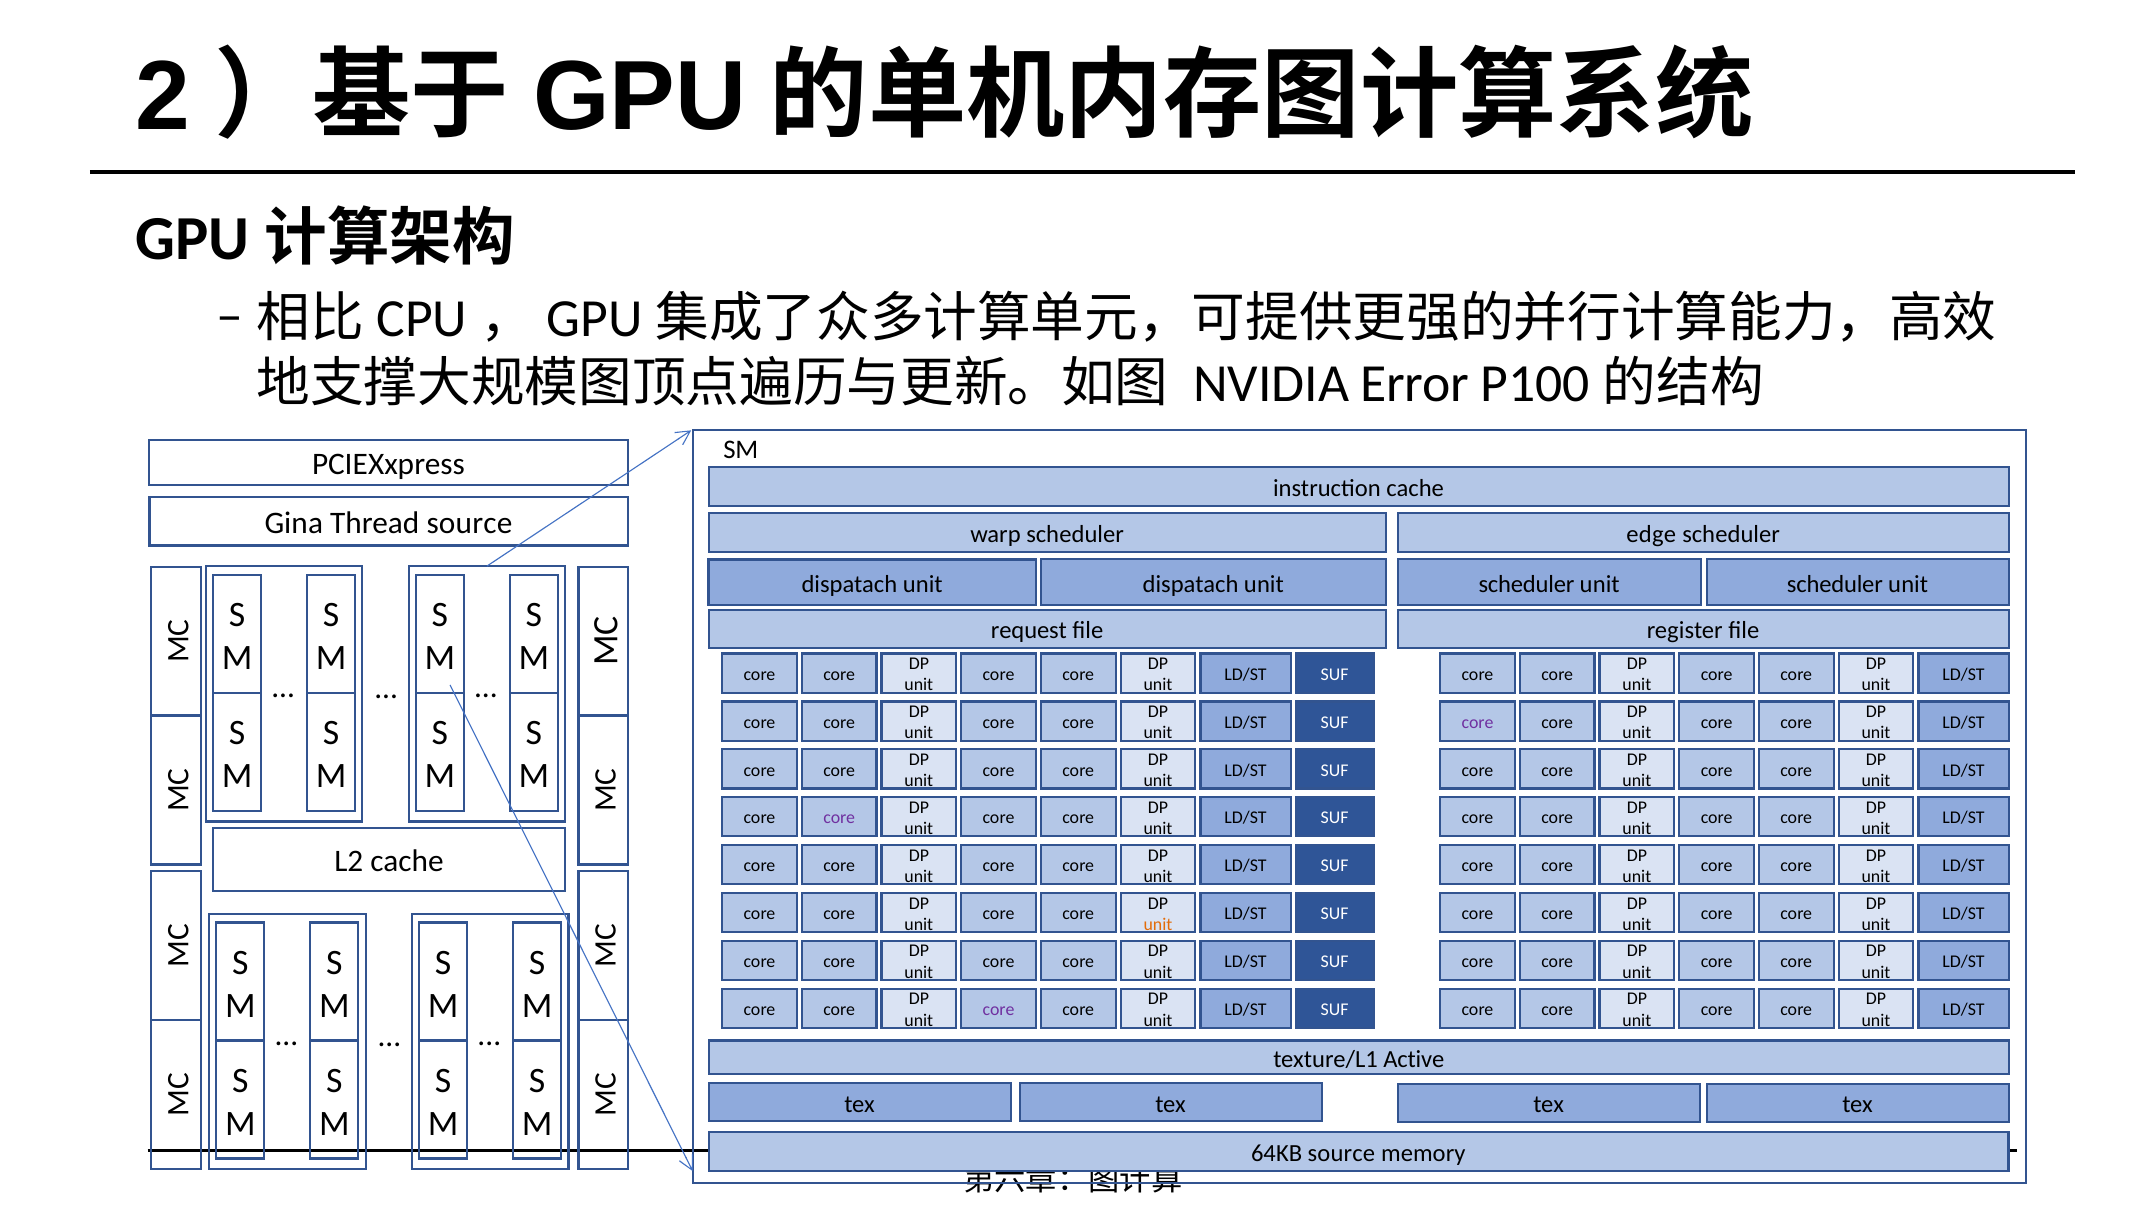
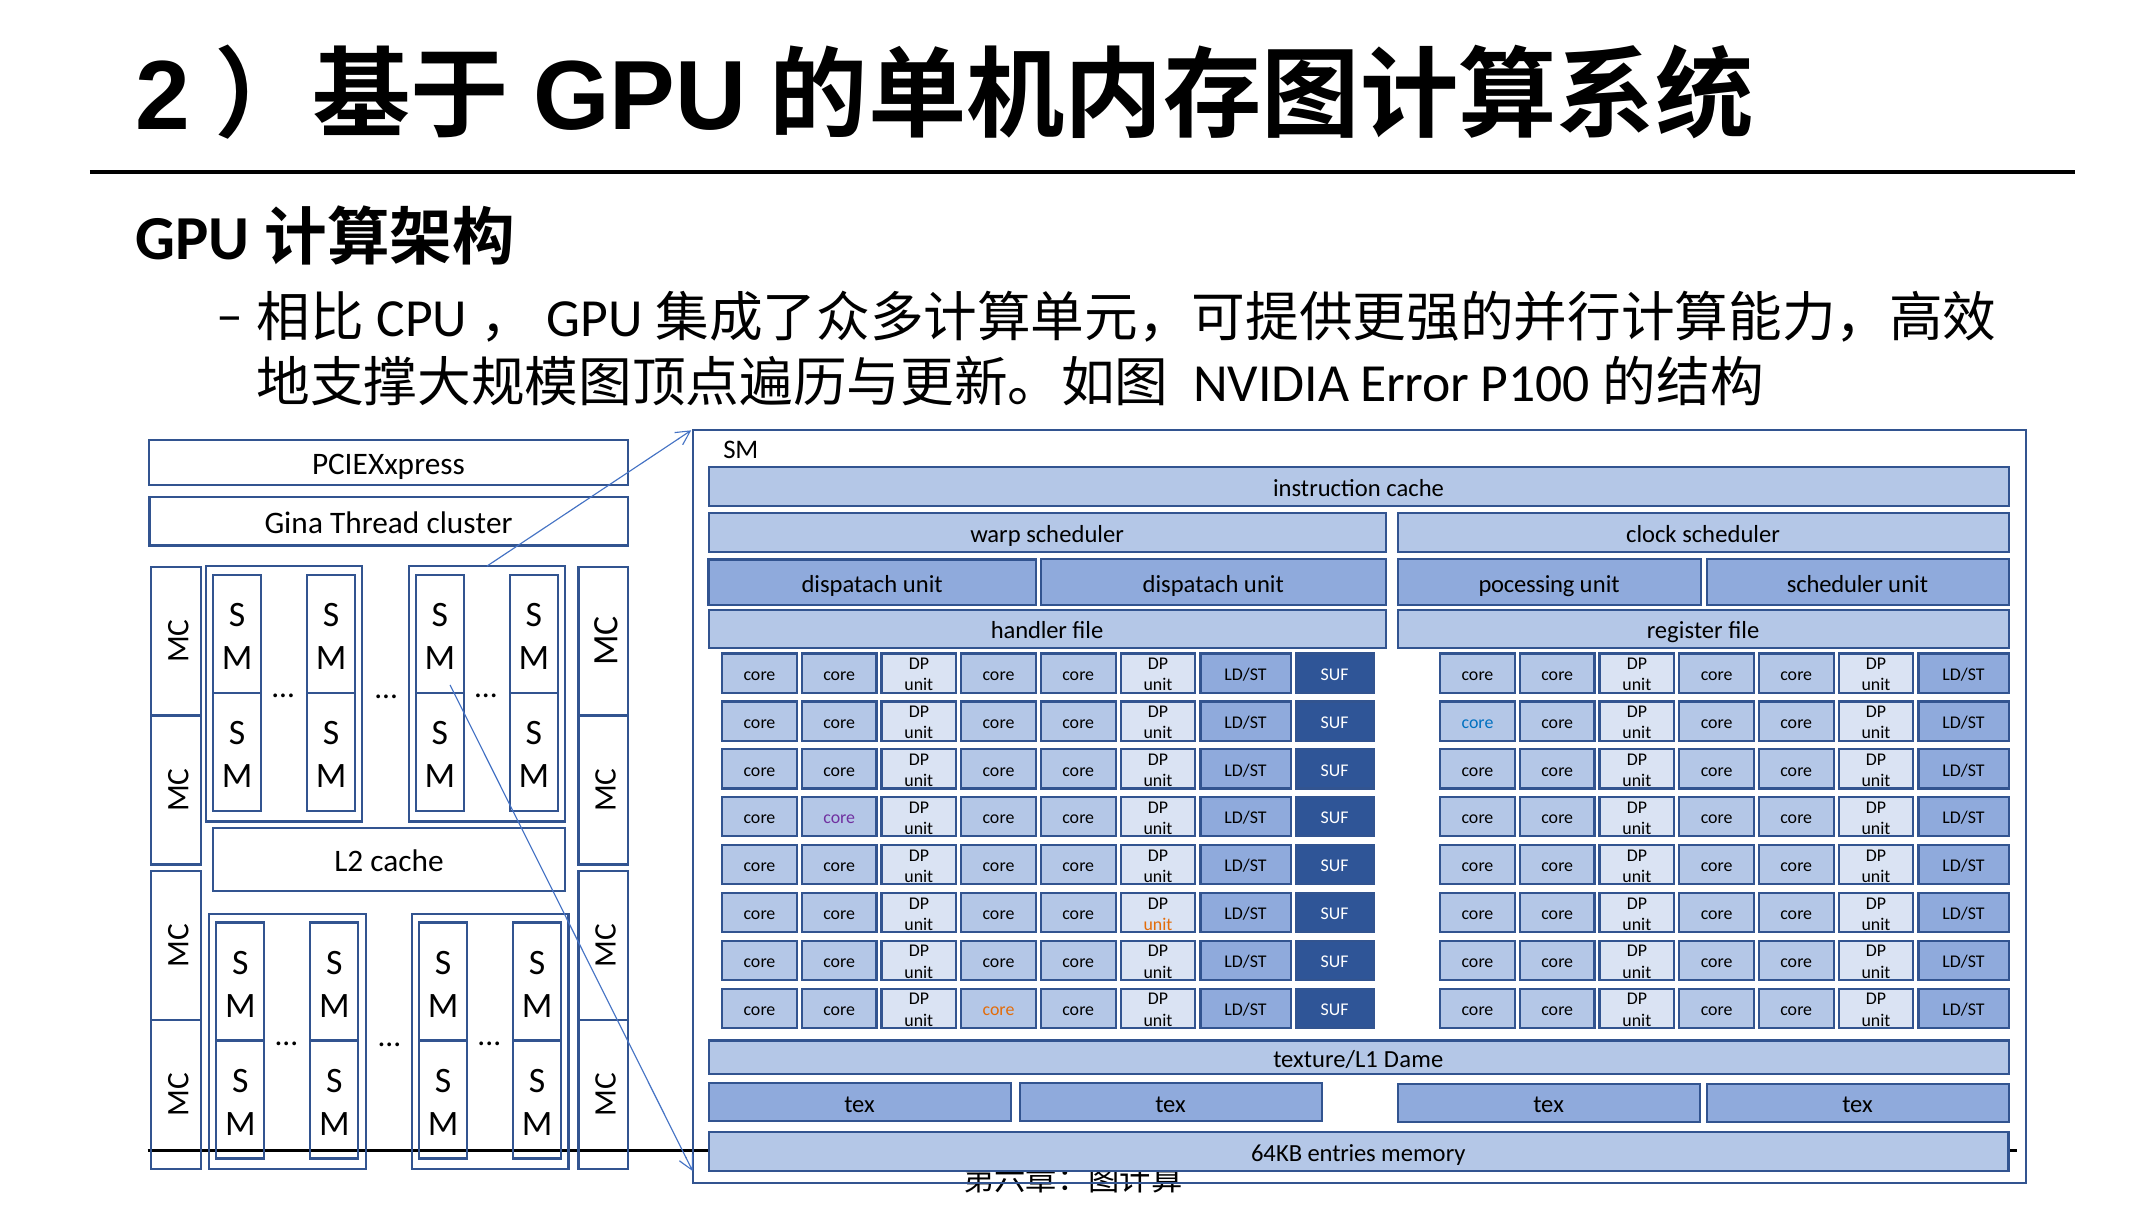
Thread source: source -> cluster
edge: edge -> clock
scheduler at (1526, 584): scheduler -> pocessing
request: request -> handler
core at (1478, 722) colour: purple -> blue
core at (999, 1010) colour: purple -> orange
Active: Active -> Dame
64KB source: source -> entries
